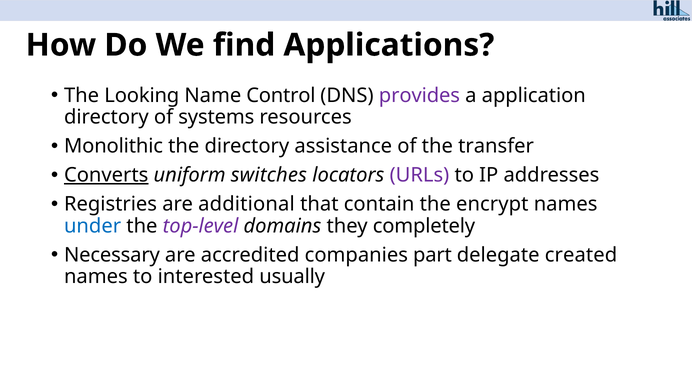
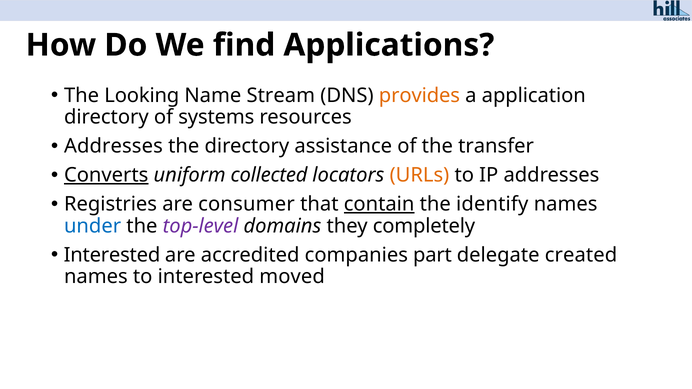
Control: Control -> Stream
provides colour: purple -> orange
Monolithic at (114, 146): Monolithic -> Addresses
switches: switches -> collected
URLs colour: purple -> orange
additional: additional -> consumer
contain underline: none -> present
encrypt: encrypt -> identify
Necessary at (112, 255): Necessary -> Interested
usually: usually -> moved
